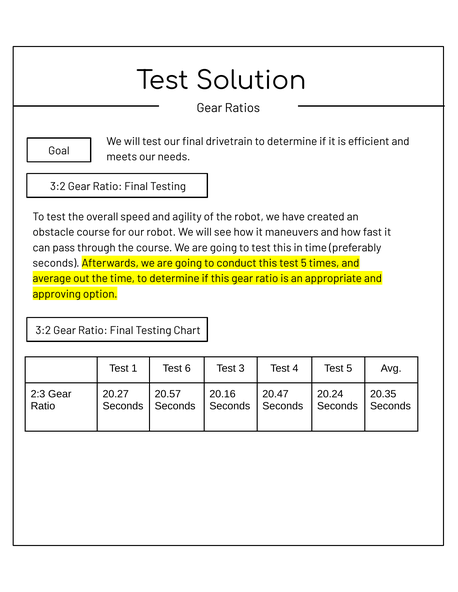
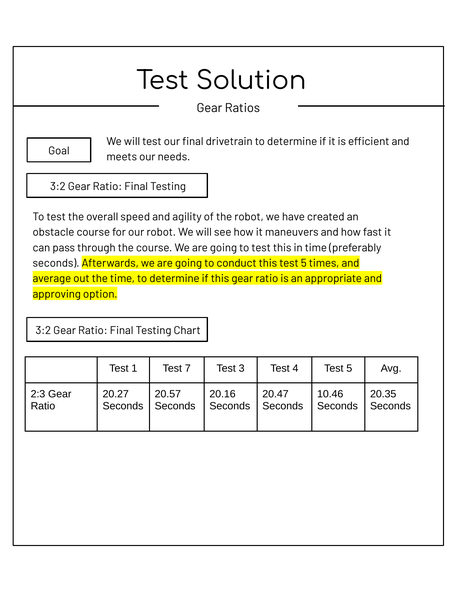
6: 6 -> 7
20.24: 20.24 -> 10.46
